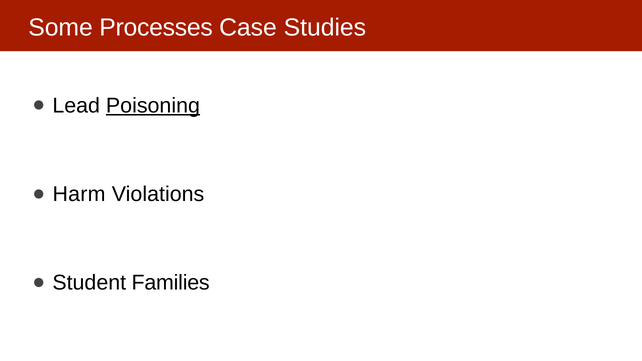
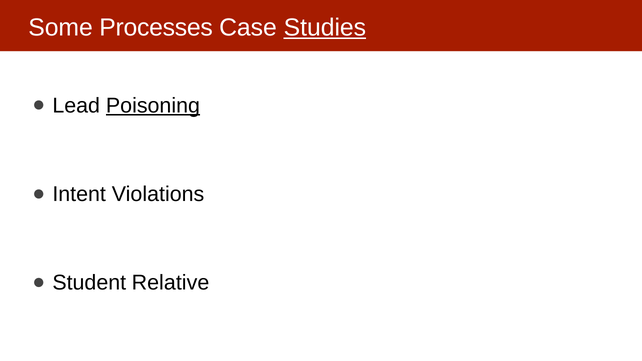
Studies underline: none -> present
Harm: Harm -> Intent
Families: Families -> Relative
